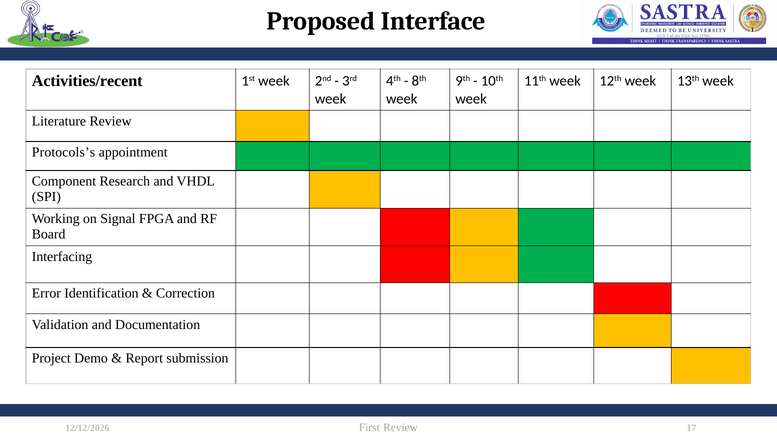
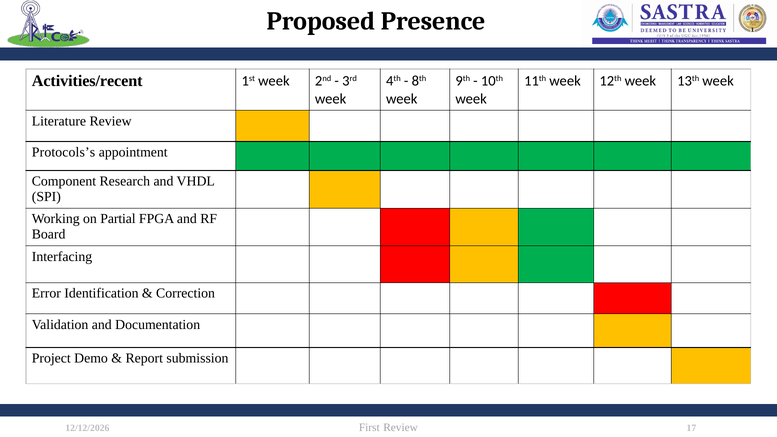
Interface: Interface -> Presence
Signal: Signal -> Partial
